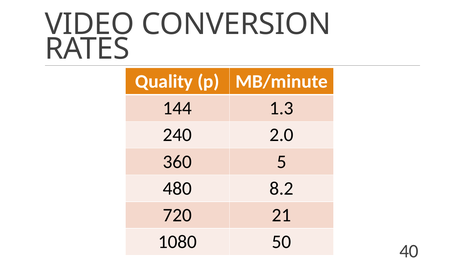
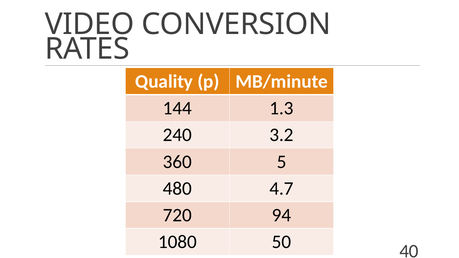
2.0: 2.0 -> 3.2
8.2: 8.2 -> 4.7
21: 21 -> 94
